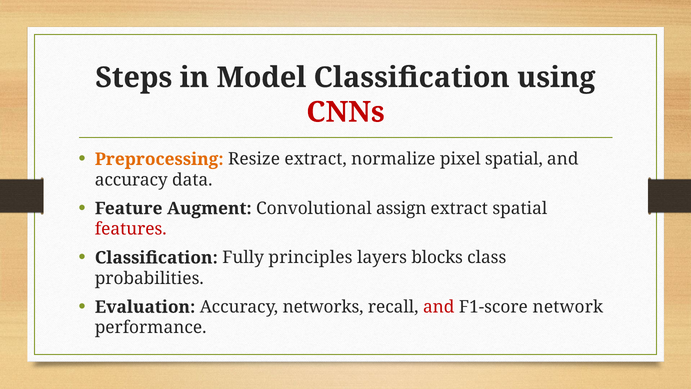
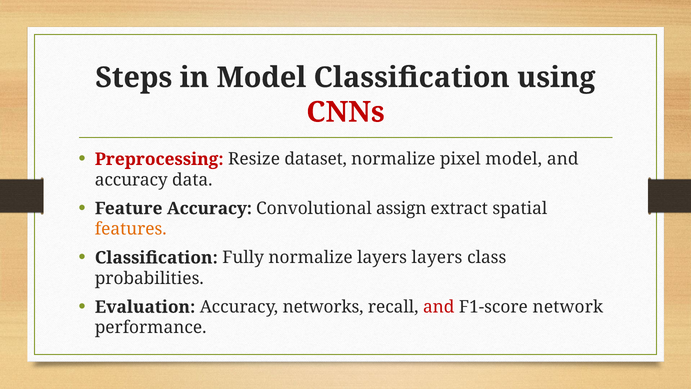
Preprocessing colour: orange -> red
Resize extract: extract -> dataset
pixel spatial: spatial -> model
Feature Augment: Augment -> Accuracy
features colour: red -> orange
Fully principles: principles -> normalize
layers blocks: blocks -> layers
